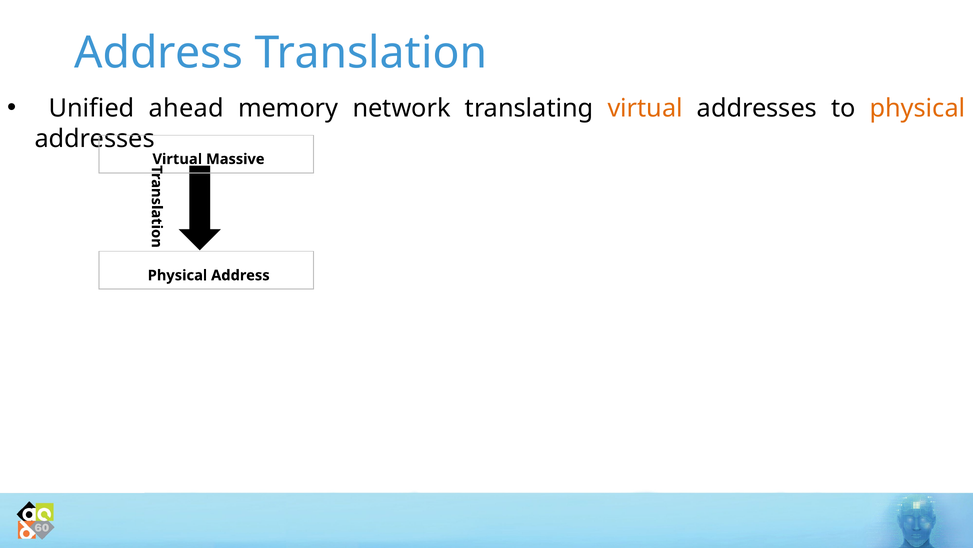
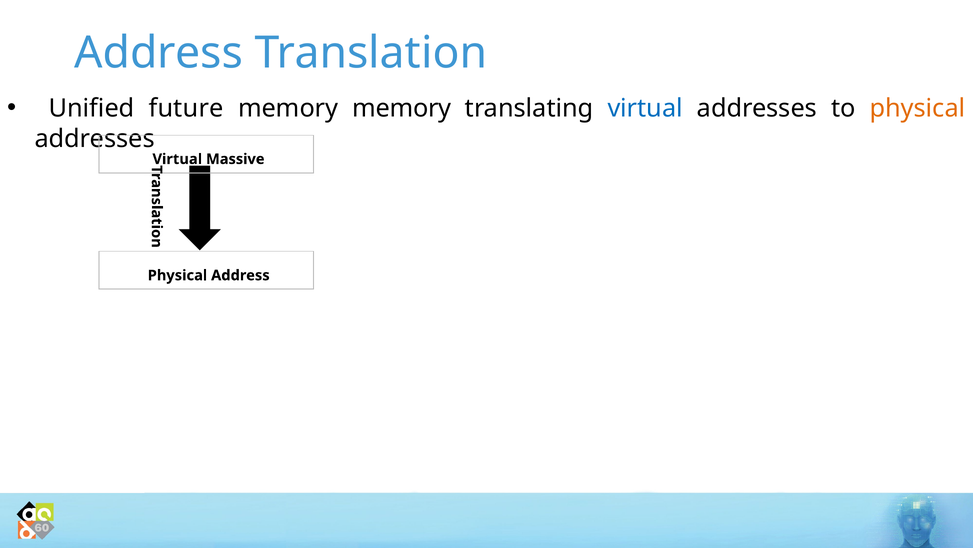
ahead: ahead -> future
memory network: network -> memory
virtual at (645, 108) colour: orange -> blue
